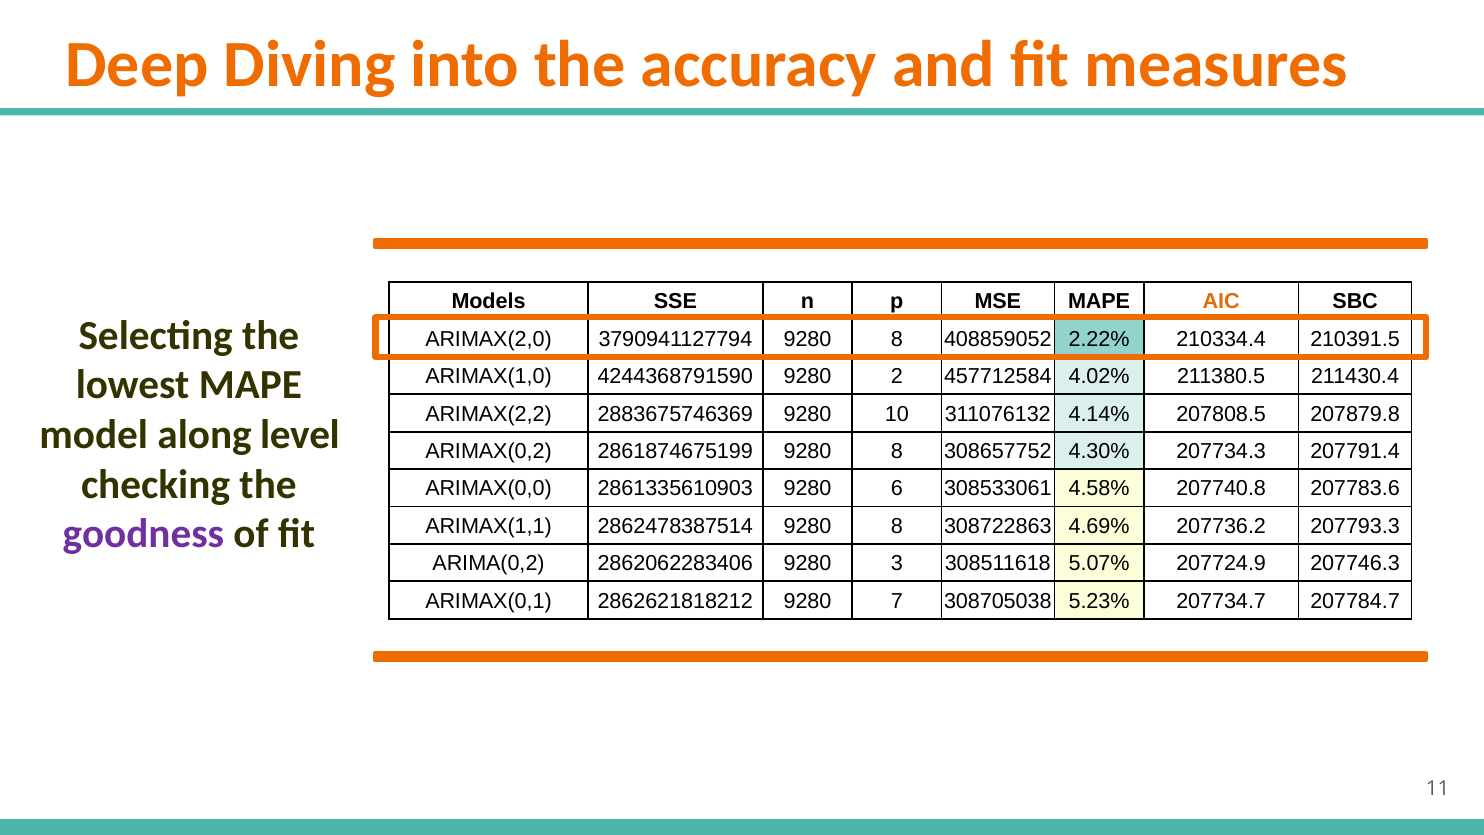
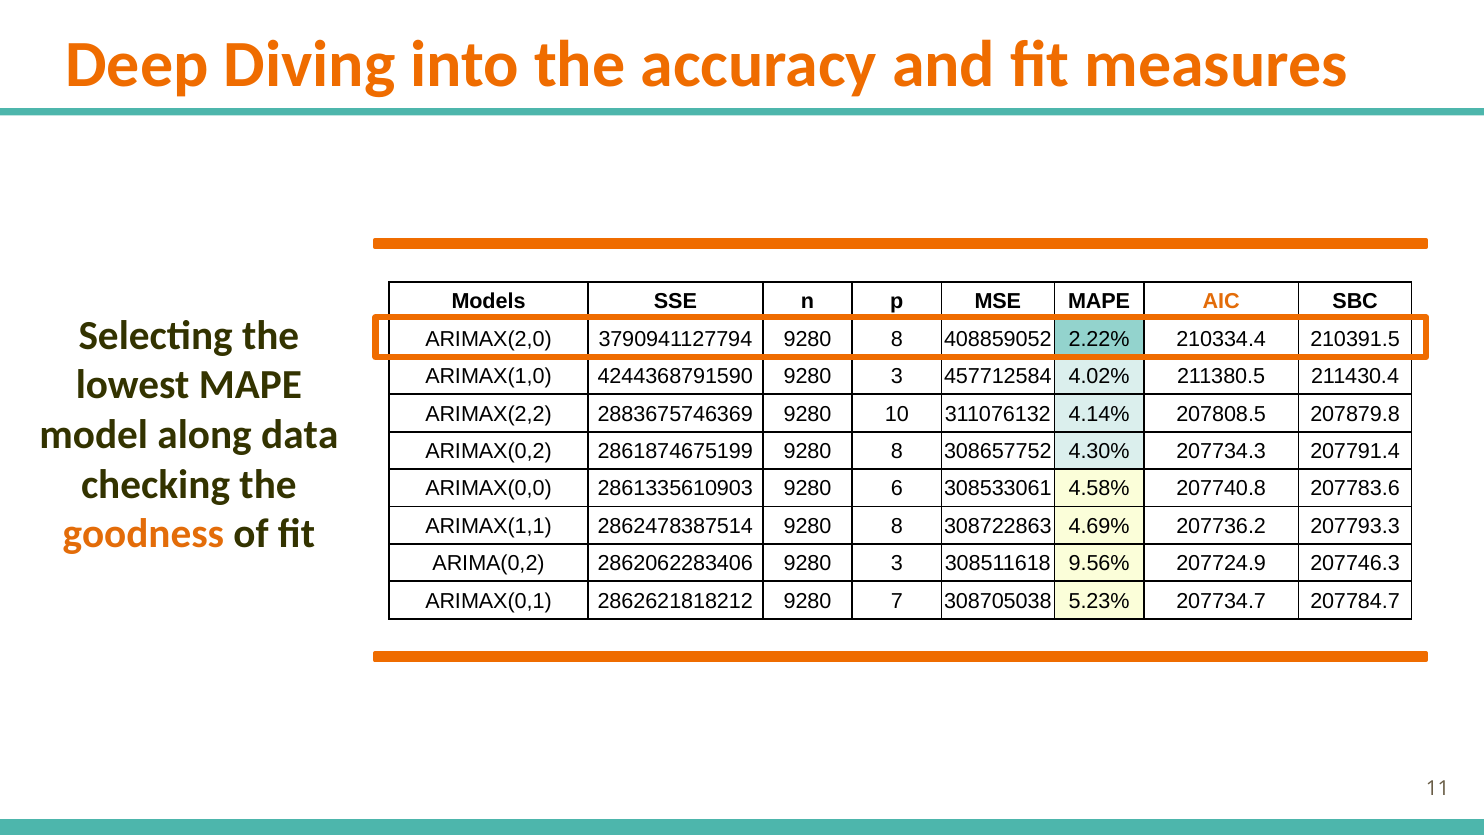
4244368791590 9280 2: 2 -> 3
level: level -> data
goodness colour: purple -> orange
5.07%: 5.07% -> 9.56%
